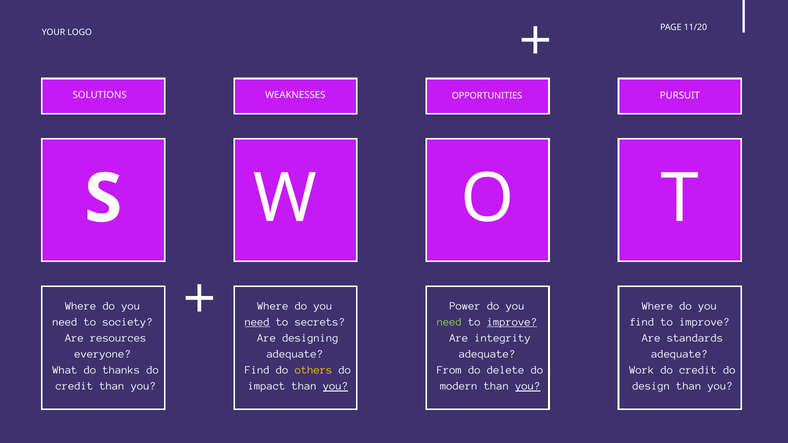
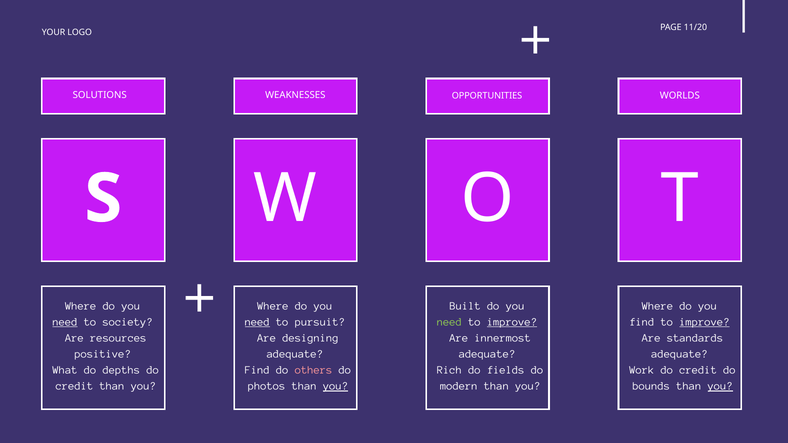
PURSUIT: PURSUIT -> WORLDS
Power: Power -> Built
need at (65, 322) underline: none -> present
secrets: secrets -> pursuit
improve at (705, 322) underline: none -> present
integrity: integrity -> innermost
everyone: everyone -> positive
thanks: thanks -> depths
others colour: yellow -> pink
From: From -> Rich
delete: delete -> fields
impact: impact -> photos
you at (528, 386) underline: present -> none
design: design -> bounds
you at (720, 386) underline: none -> present
